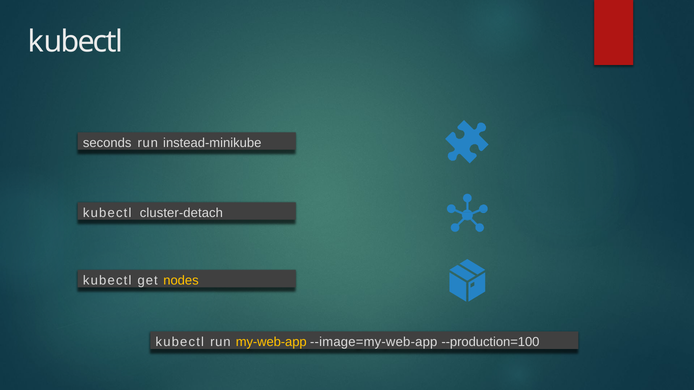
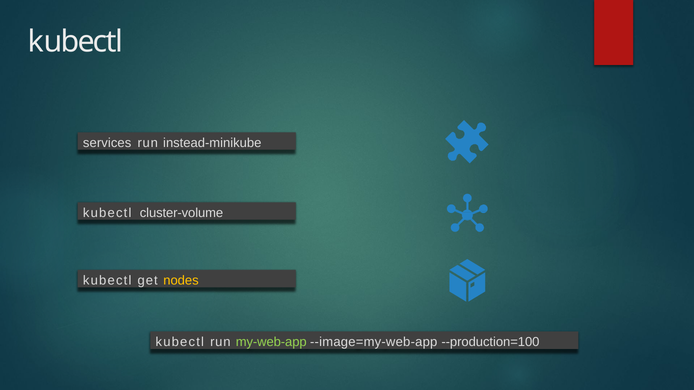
seconds: seconds -> services
cluster-detach: cluster-detach -> cluster-volume
my-web-app colour: yellow -> light green
